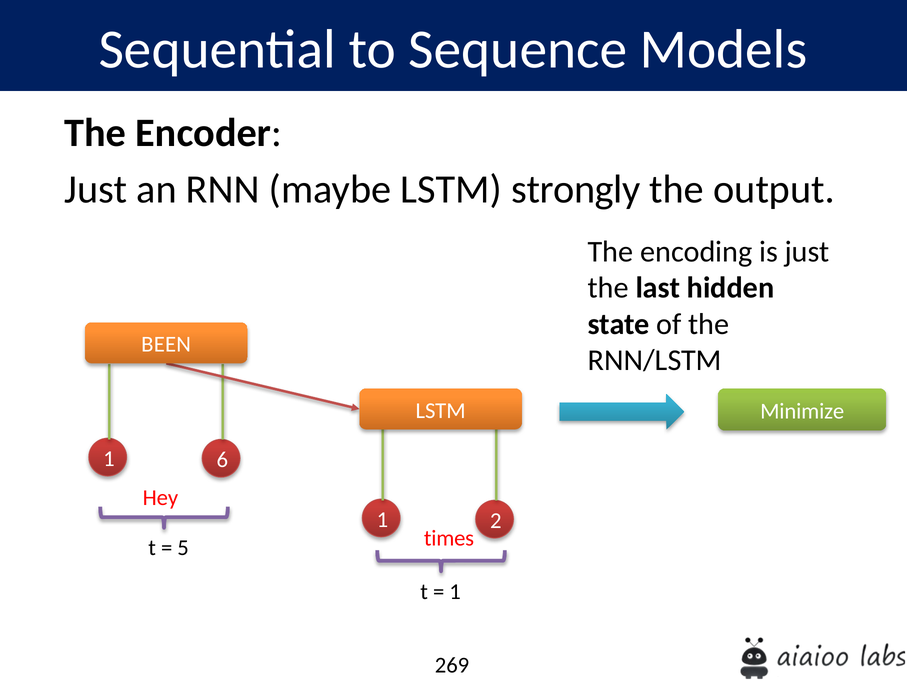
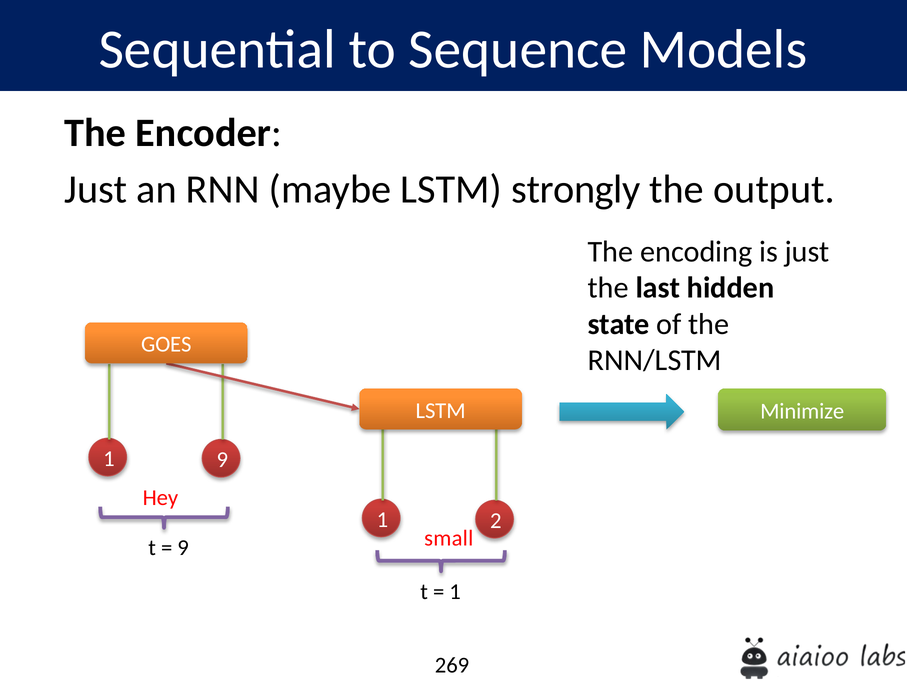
BEEN: BEEN -> GOES
1 6: 6 -> 9
times: times -> small
5 at (183, 548): 5 -> 9
